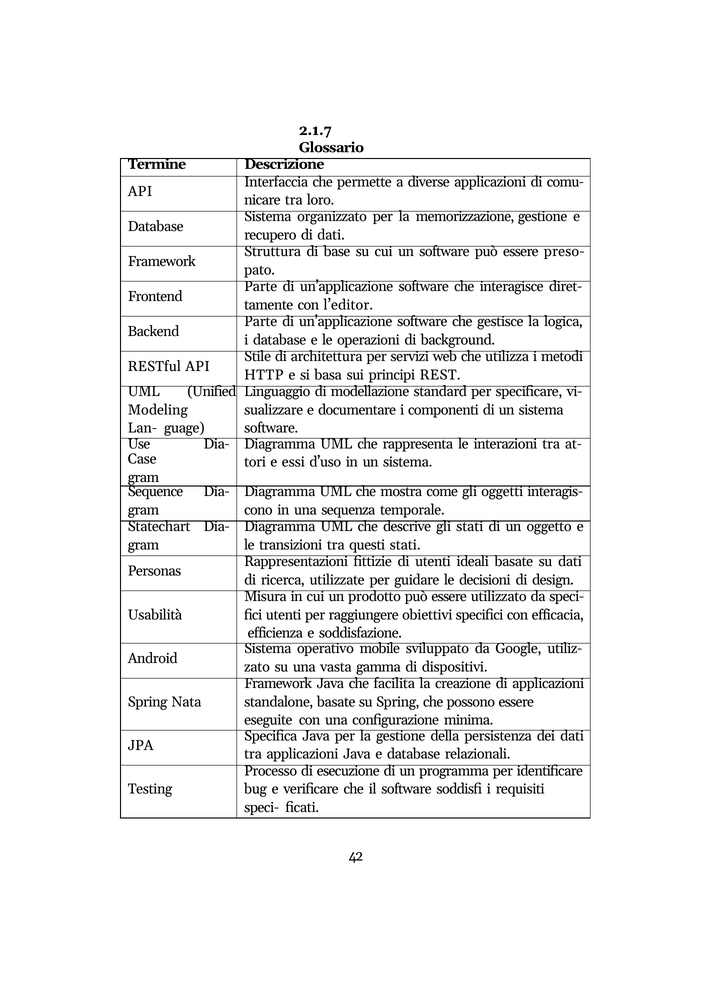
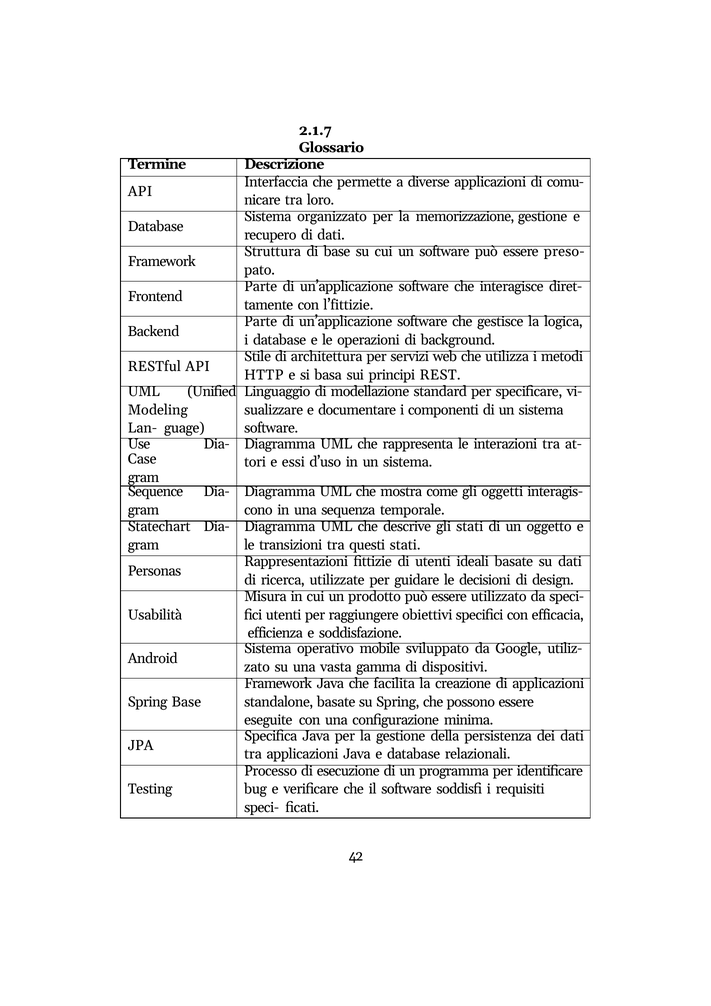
l’editor: l’editor -> l’fittizie
Spring Nata: Nata -> Base
